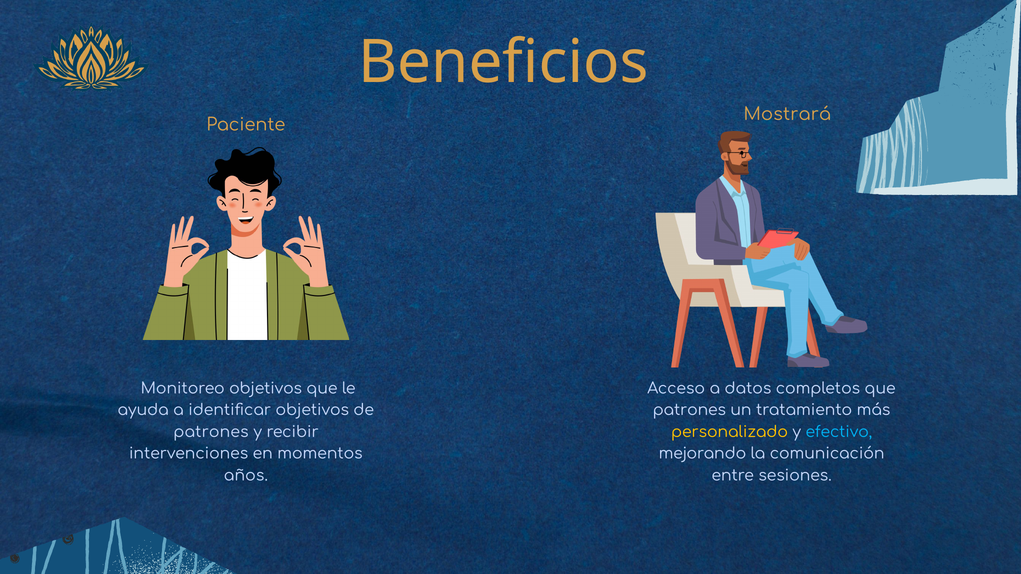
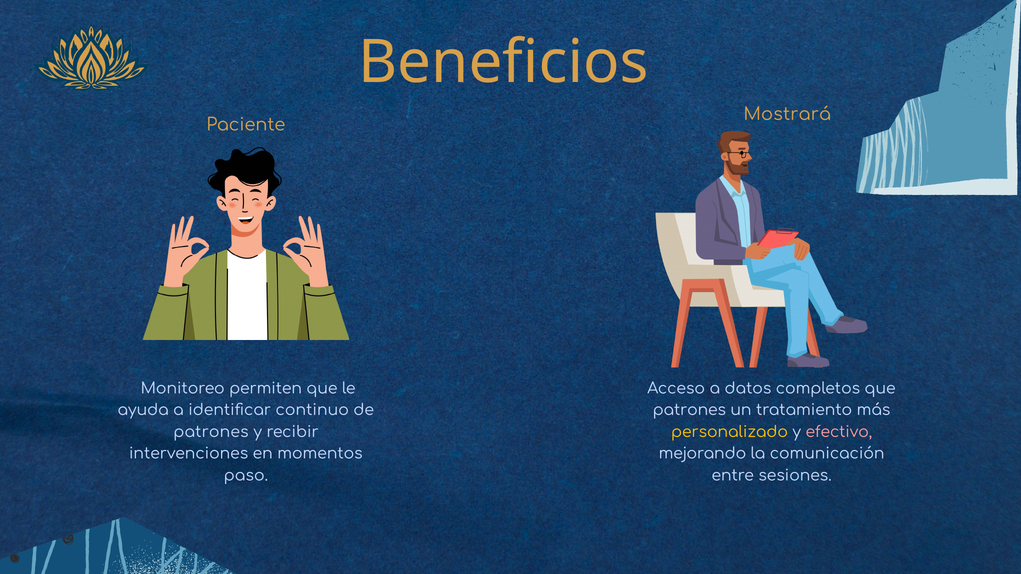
Monitoreo objetivos: objetivos -> permiten
identificar objetivos: objetivos -> continuo
efectivo colour: light blue -> pink
años: años -> paso
